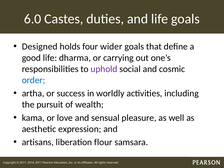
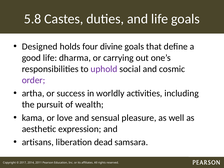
6.0: 6.0 -> 5.8
wider: wider -> divine
order colour: blue -> purple
flour: flour -> dead
